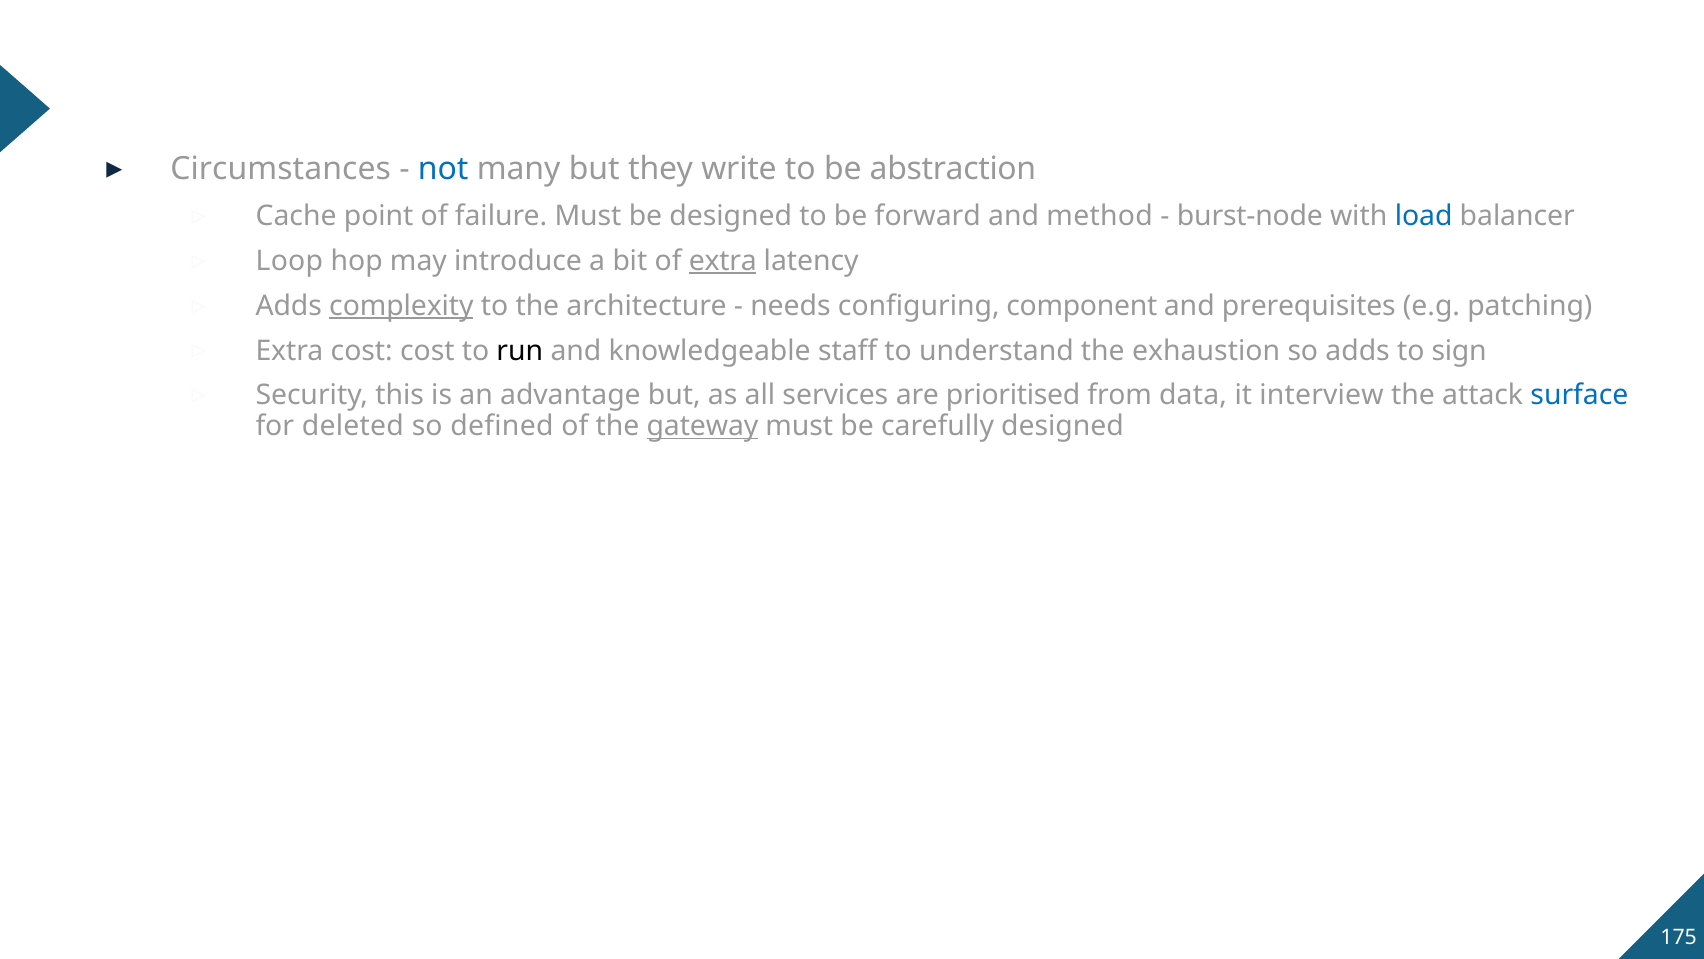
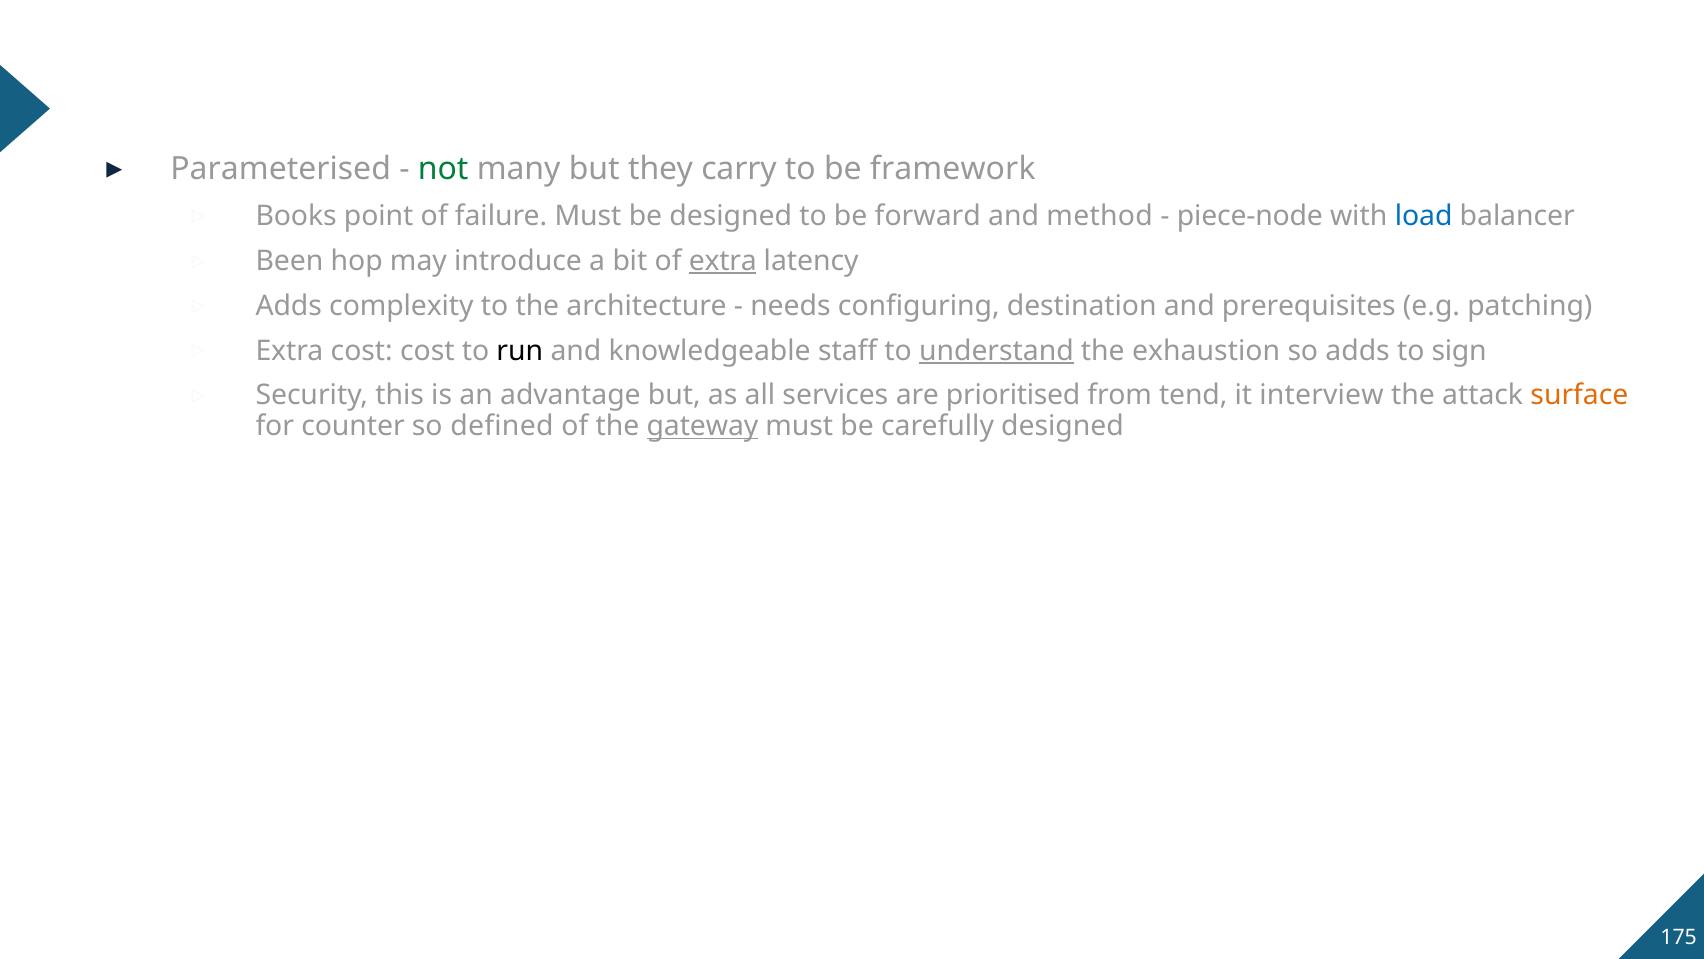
Circumstances: Circumstances -> Parameterised
not colour: blue -> green
write: write -> carry
abstraction: abstraction -> framework
Cache: Cache -> Books
burst-node: burst-node -> piece-node
Loop: Loop -> Been
complexity underline: present -> none
component: component -> destination
understand underline: none -> present
data: data -> tend
surface colour: blue -> orange
deleted: deleted -> counter
